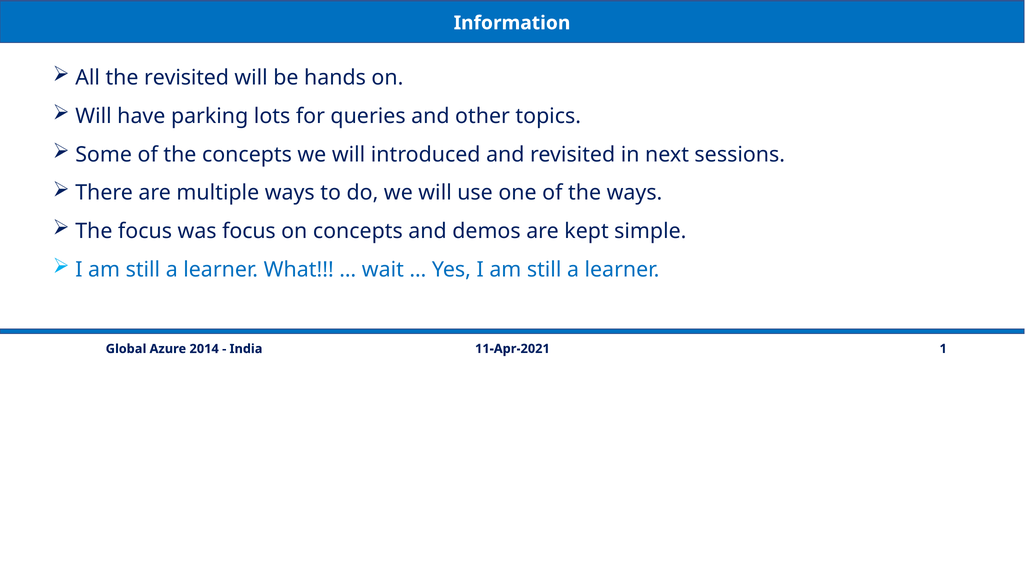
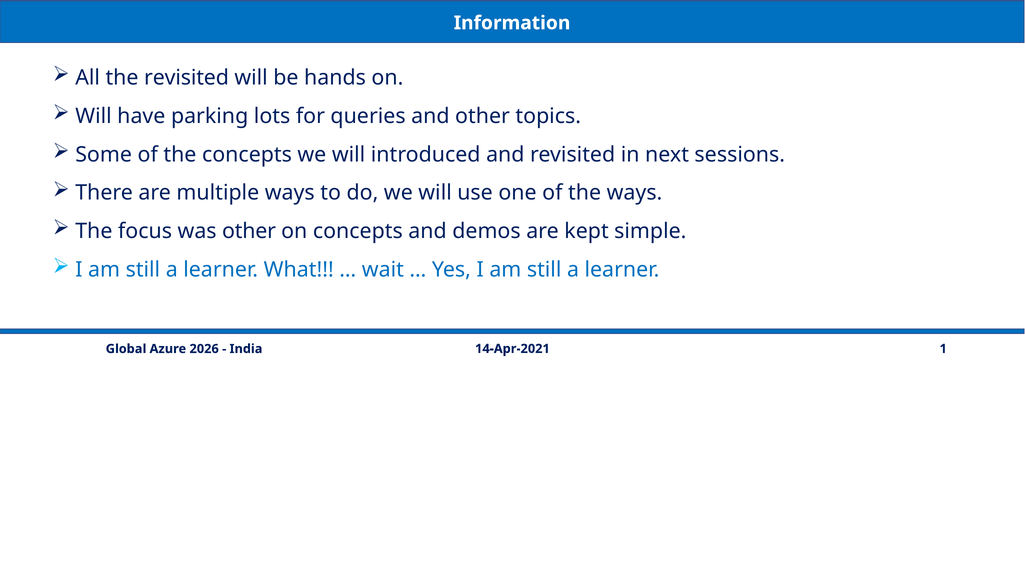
was focus: focus -> other
11-Apr-2021: 11-Apr-2021 -> 14-Apr-2021
2014: 2014 -> 2026
